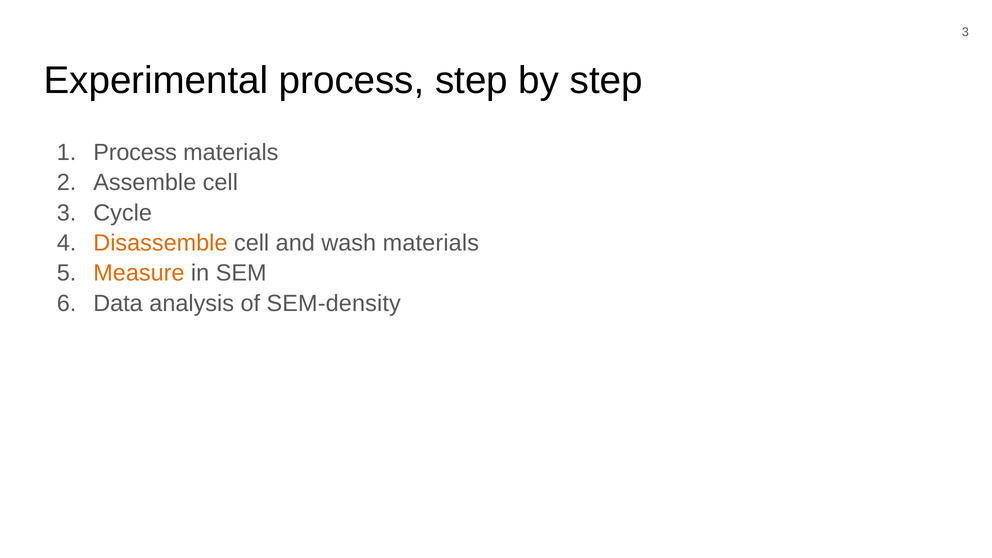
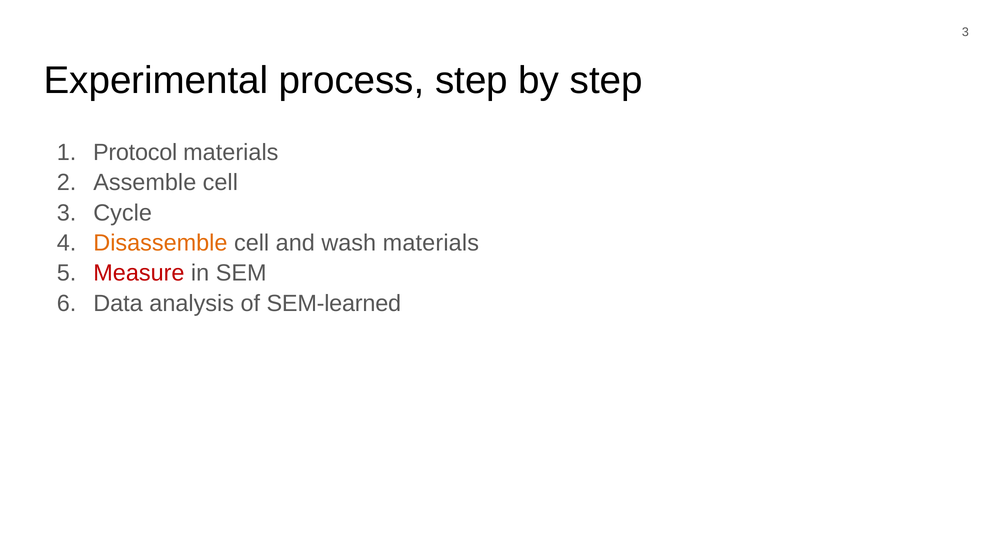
Process at (135, 152): Process -> Protocol
Measure colour: orange -> red
SEM-density: SEM-density -> SEM-learned
